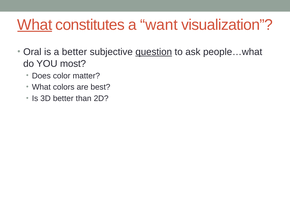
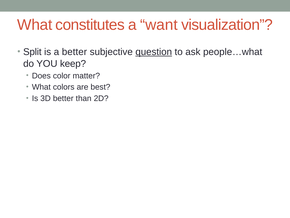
What at (35, 25) underline: present -> none
Oral: Oral -> Split
most: most -> keep
